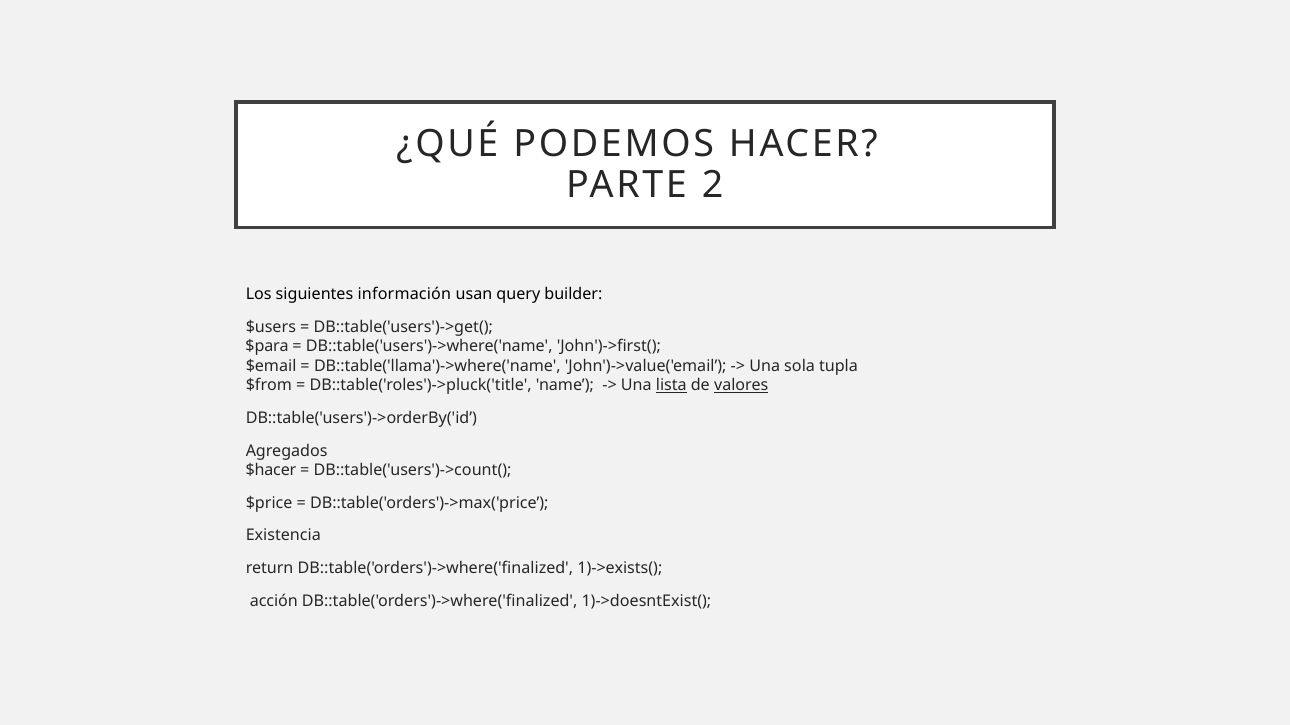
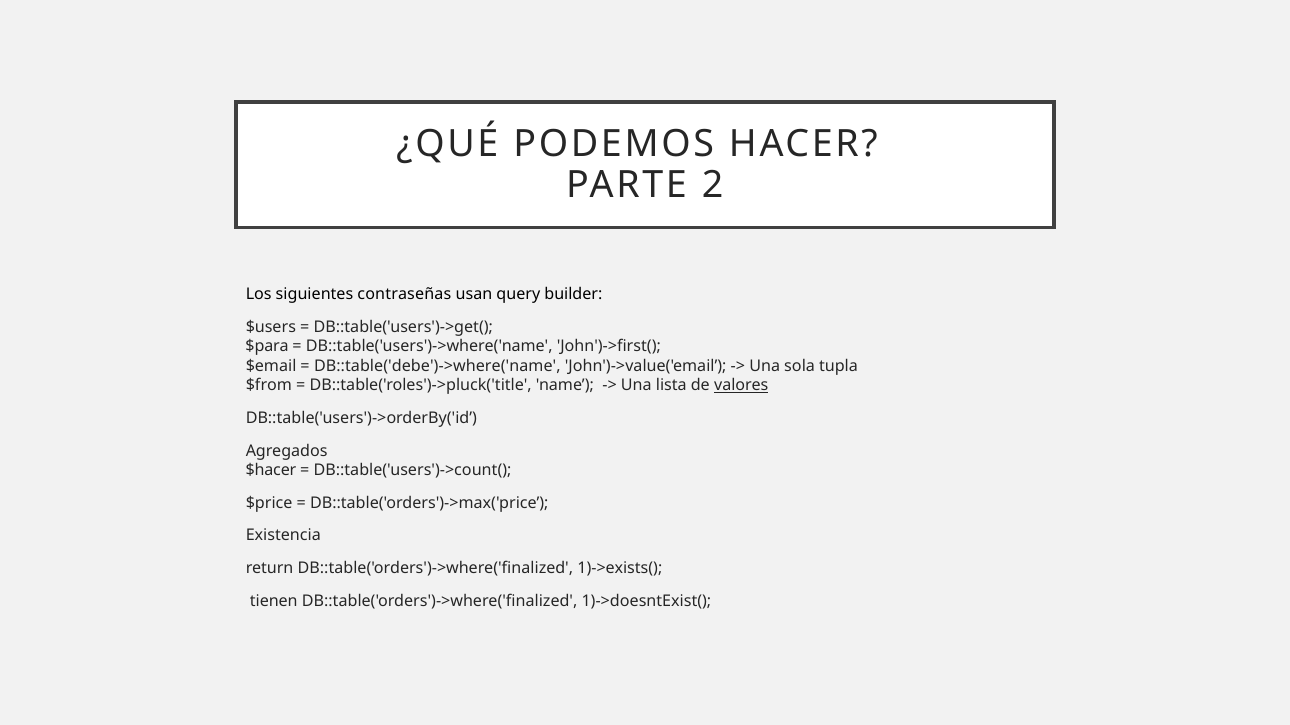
información: información -> contraseñas
DB::table('llama')->where('name: DB::table('llama')->where('name -> DB::table('debe')->where('name
lista underline: present -> none
acción: acción -> tienen
